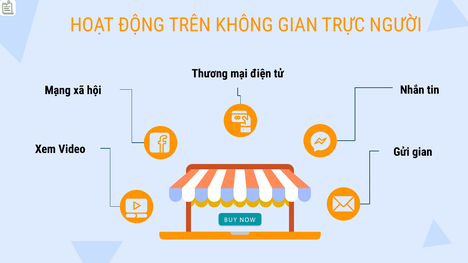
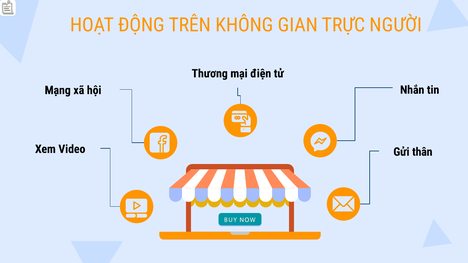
Gửi gian: gian -> thân
